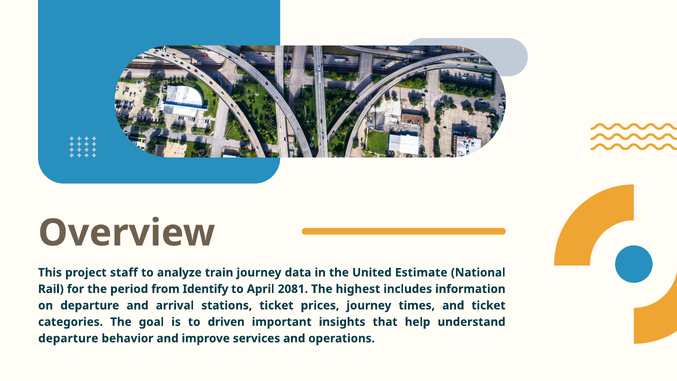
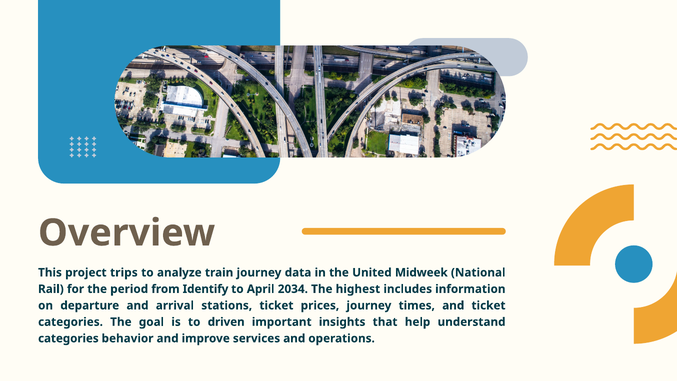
staff: staff -> trips
Estimate: Estimate -> Midweek
2081: 2081 -> 2034
departure at (68, 338): departure -> categories
